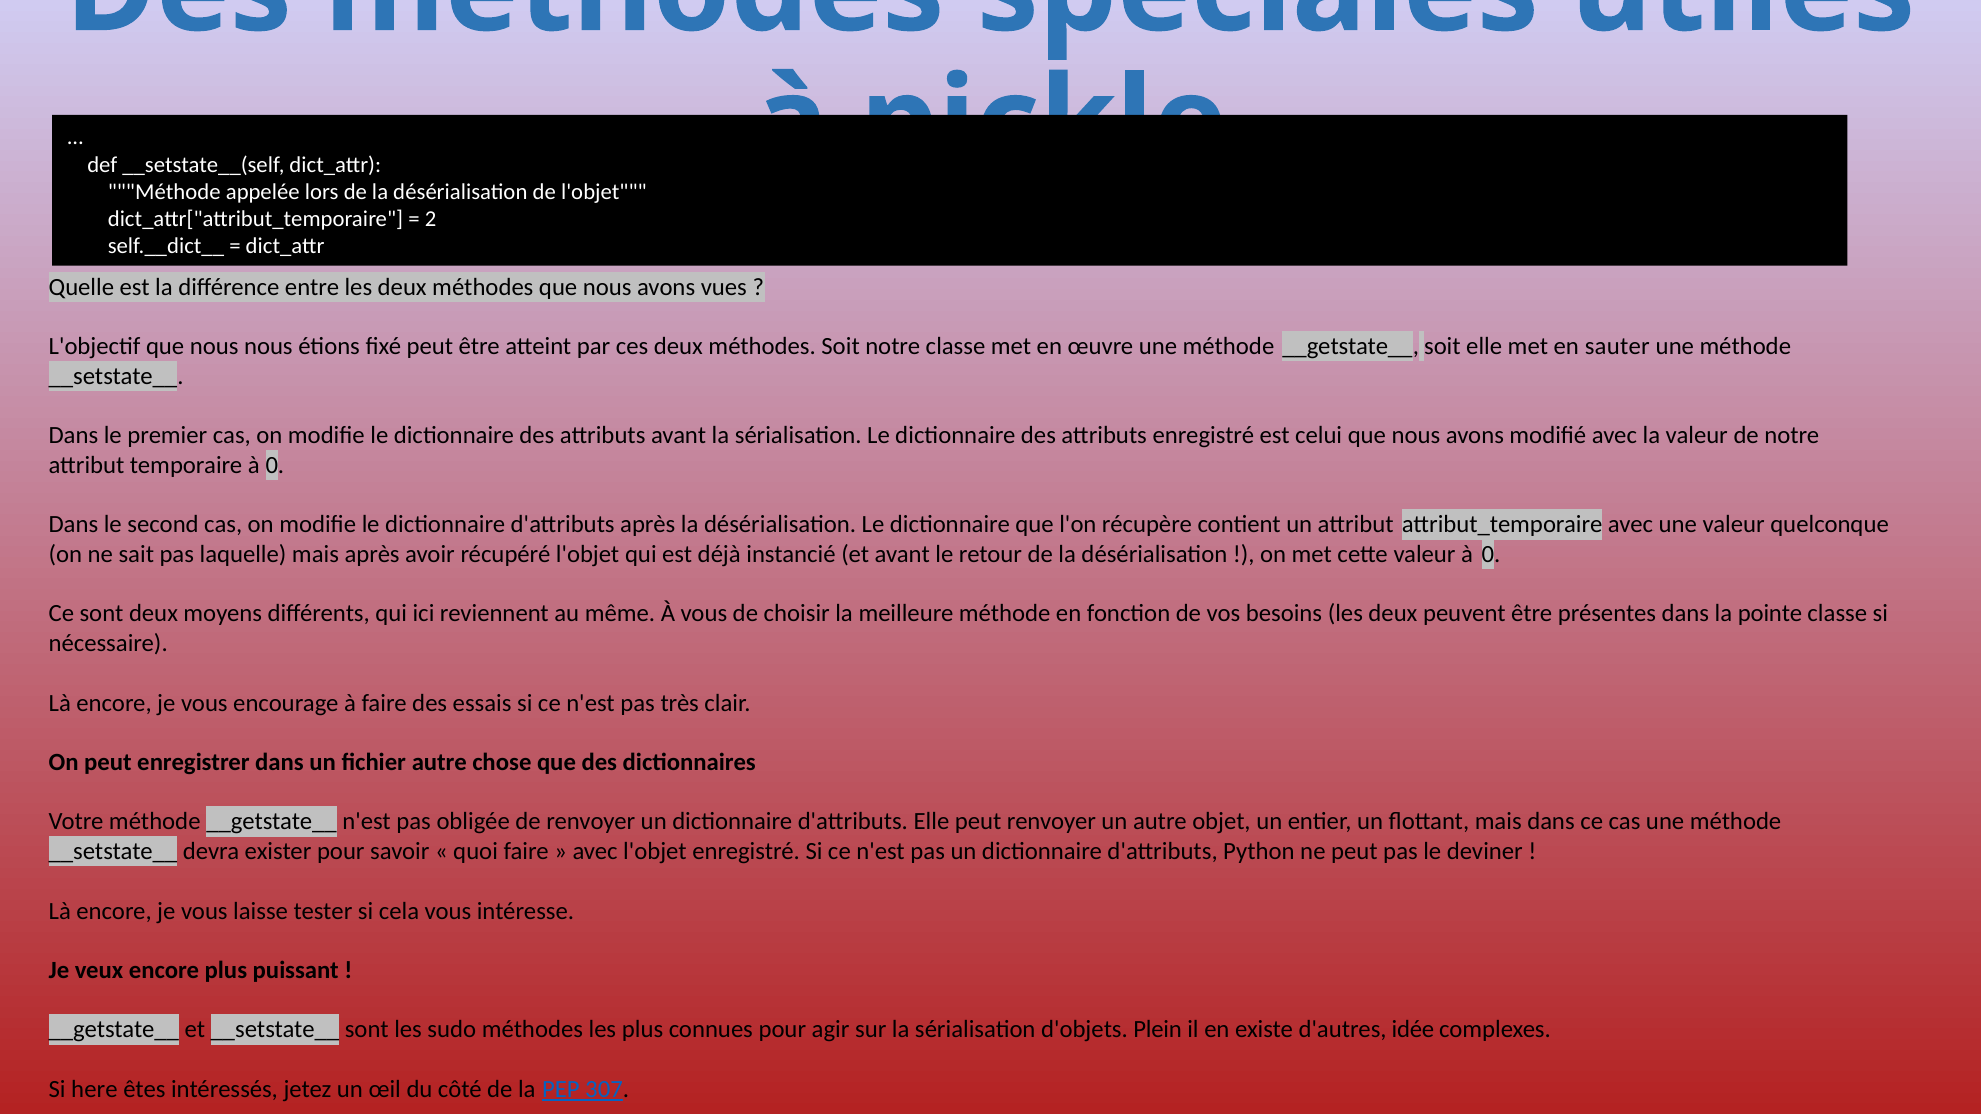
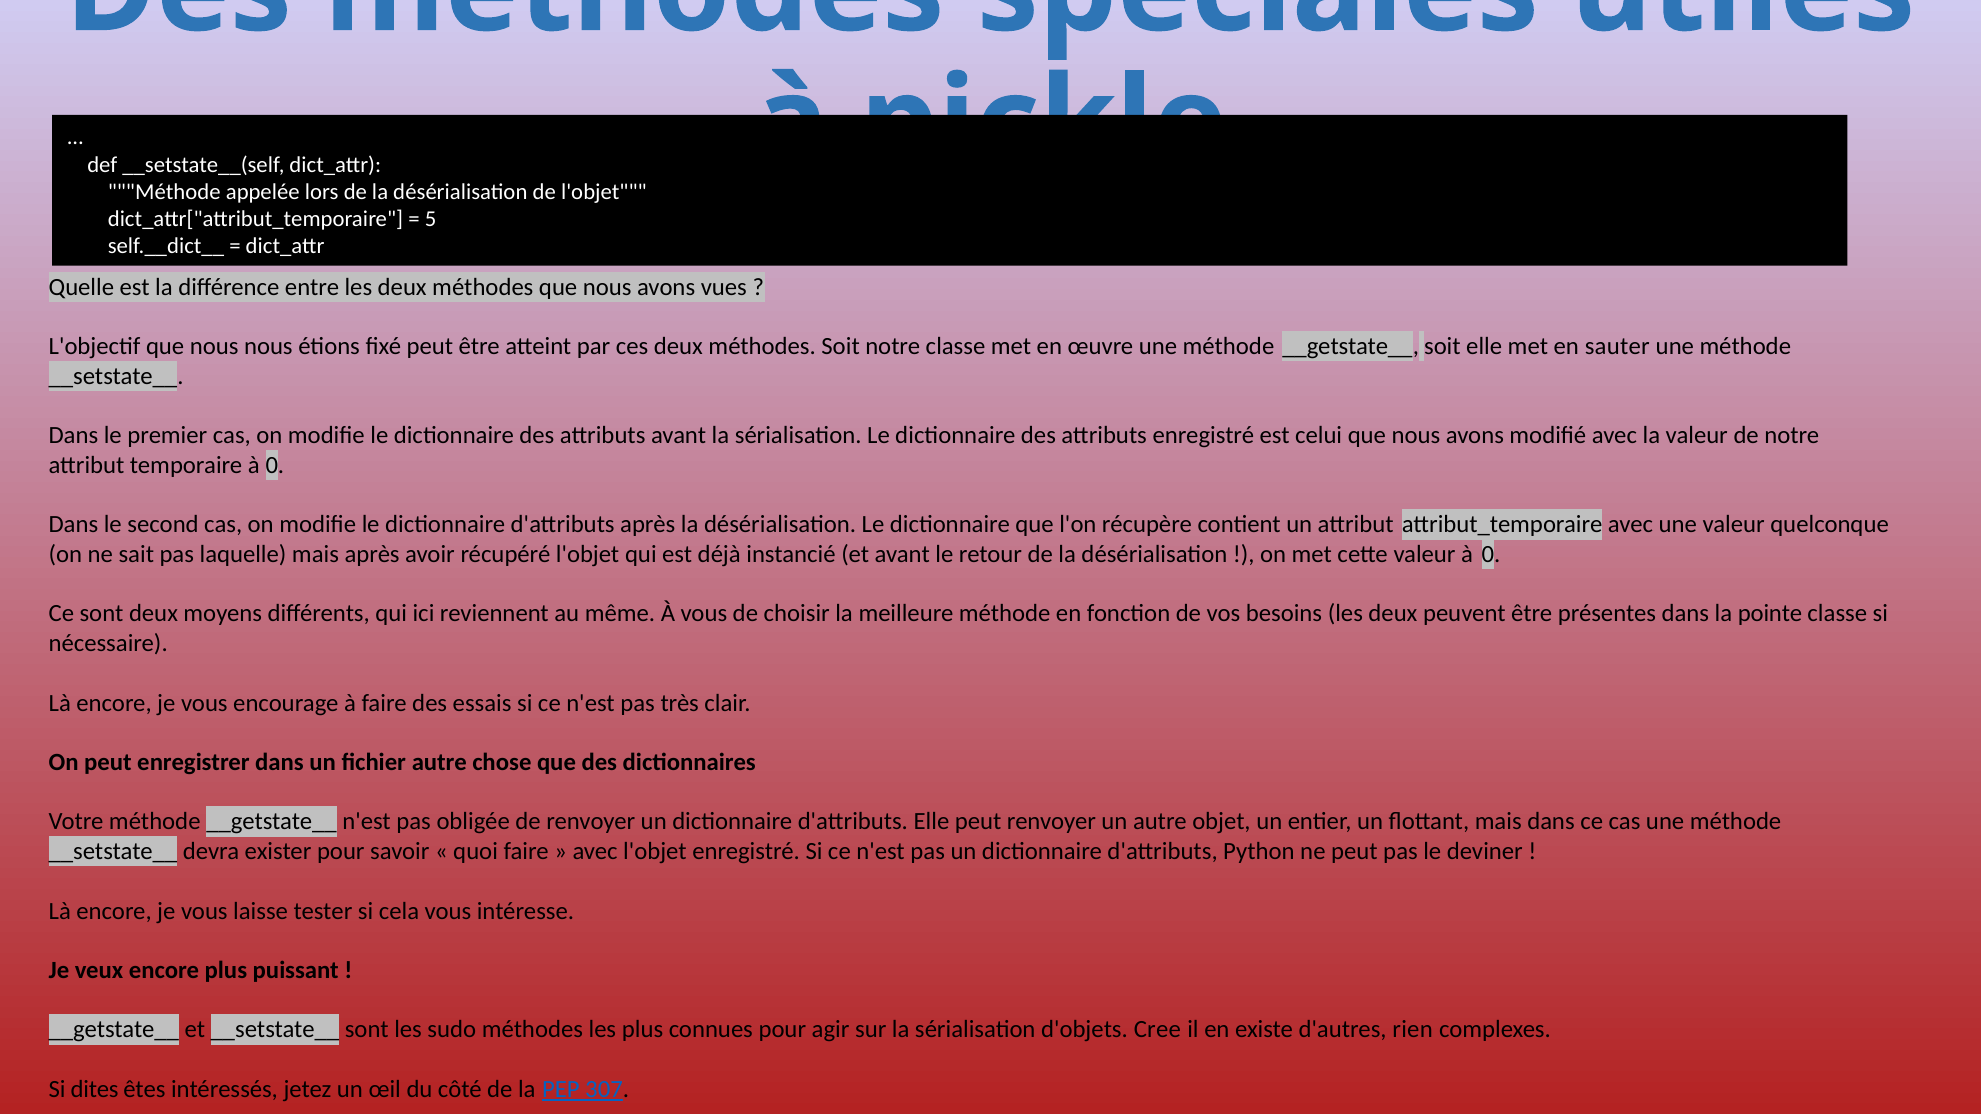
2: 2 -> 5
Plein: Plein -> Cree
idée: idée -> rien
here: here -> dites
